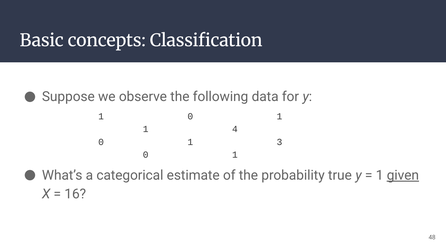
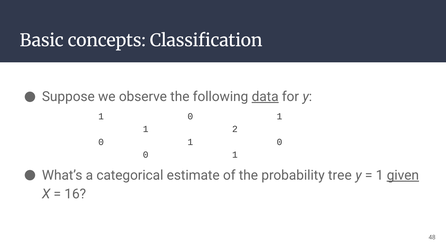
data underline: none -> present
4: 4 -> 2
0 1 3: 3 -> 0
true: true -> tree
